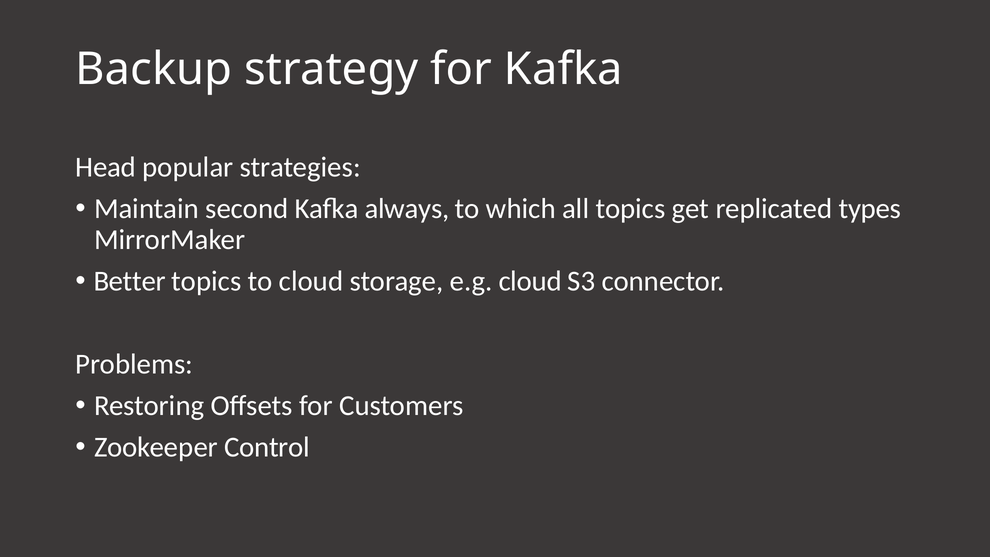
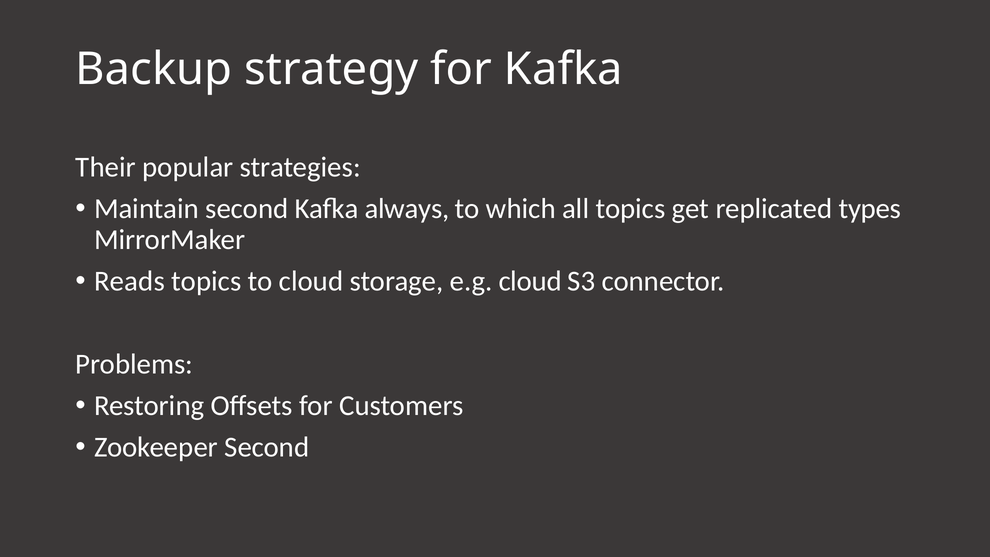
Head: Head -> Their
Better: Better -> Reads
Zookeeper Control: Control -> Second
